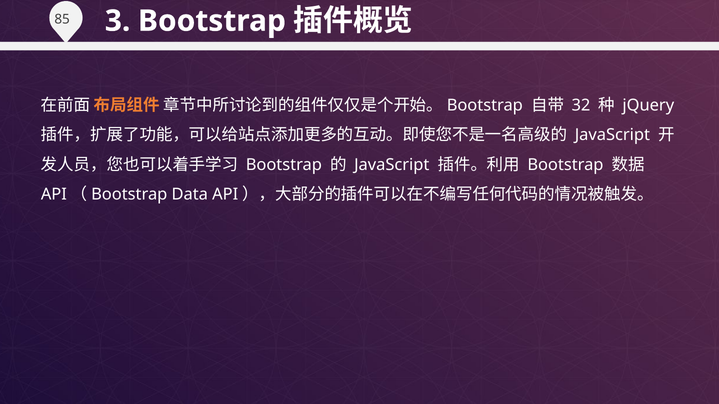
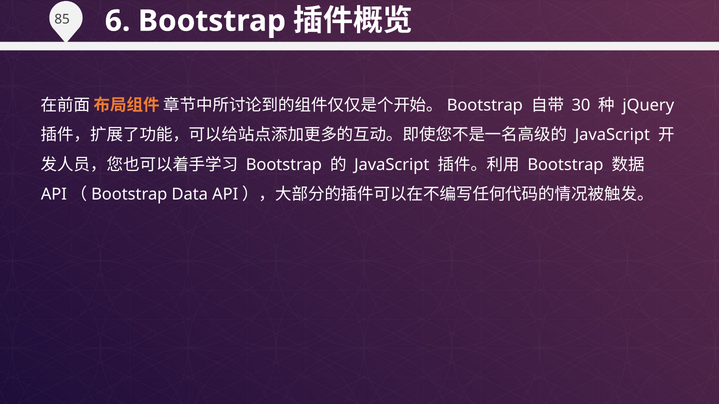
3: 3 -> 6
32: 32 -> 30
